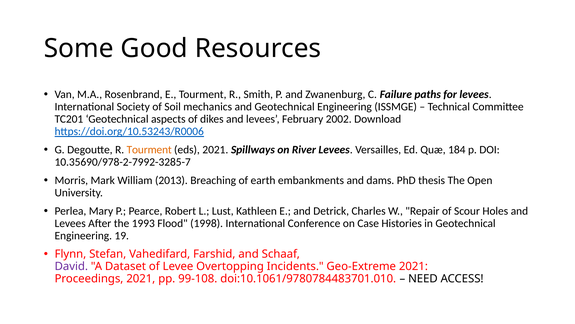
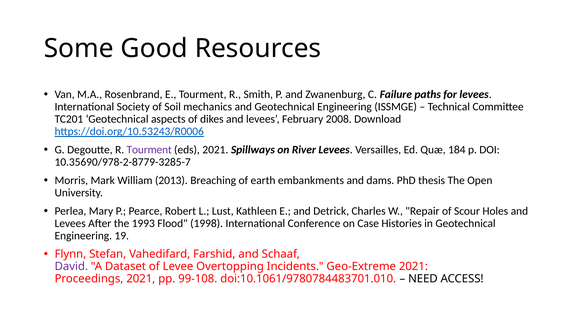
2002: 2002 -> 2008
Tourment at (149, 150) colour: orange -> purple
10.35690/978-2-7992-3285-7: 10.35690/978-2-7992-3285-7 -> 10.35690/978-2-8779-3285-7
